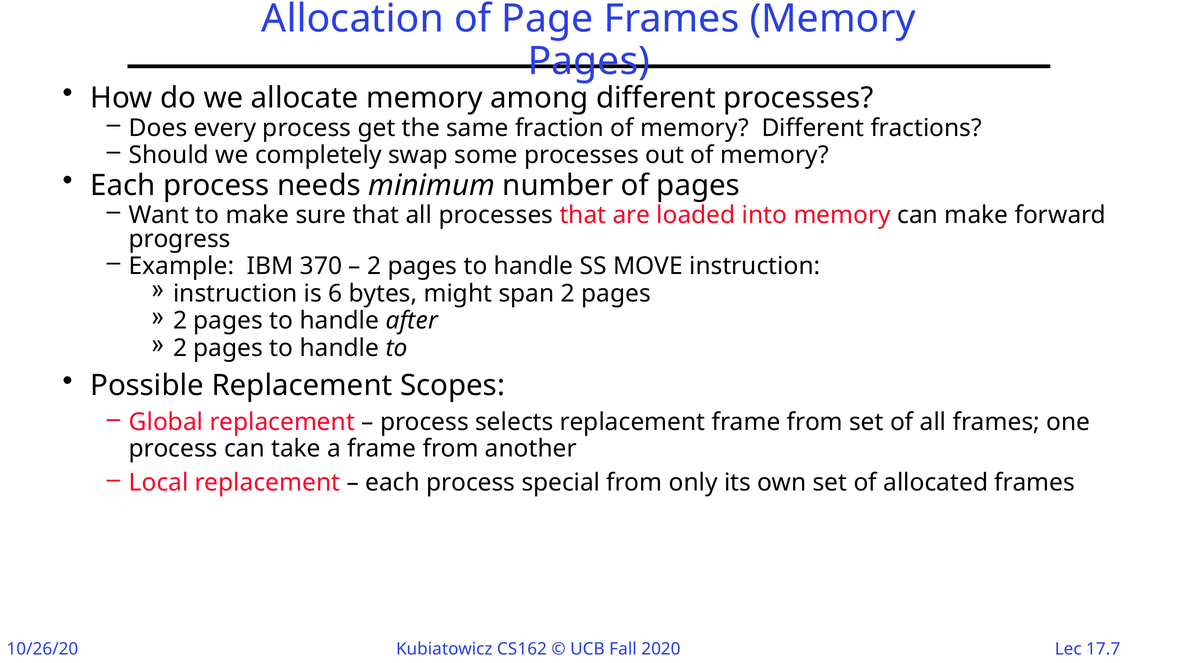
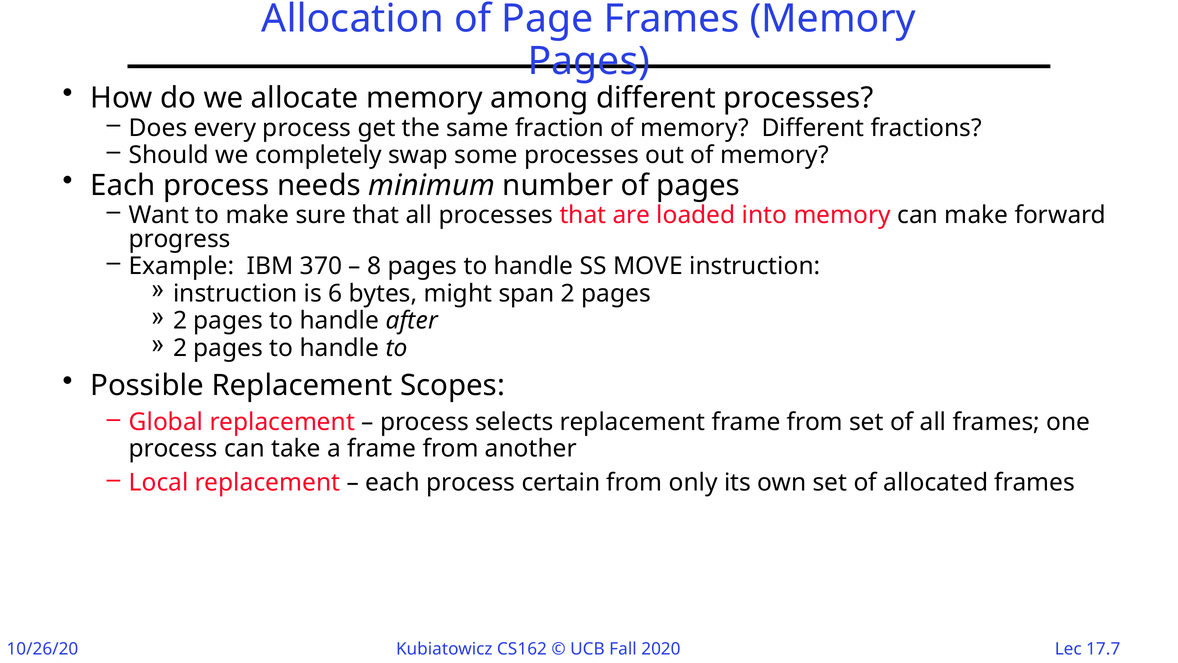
2 at (374, 266): 2 -> 8
special: special -> certain
